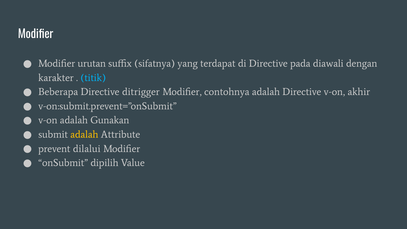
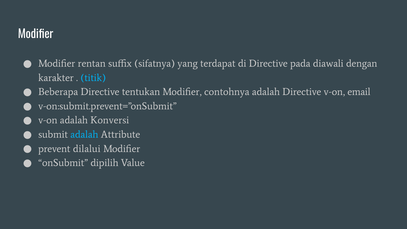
urutan: urutan -> rentan
ditrigger: ditrigger -> tentukan
akhir: akhir -> email
Gunakan: Gunakan -> Konversi
adalah at (84, 134) colour: yellow -> light blue
